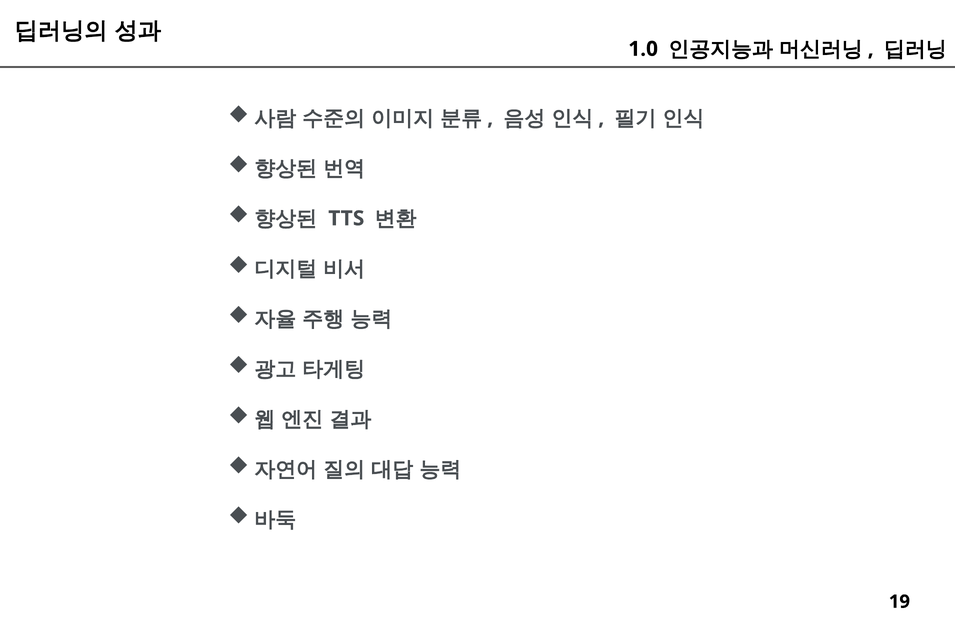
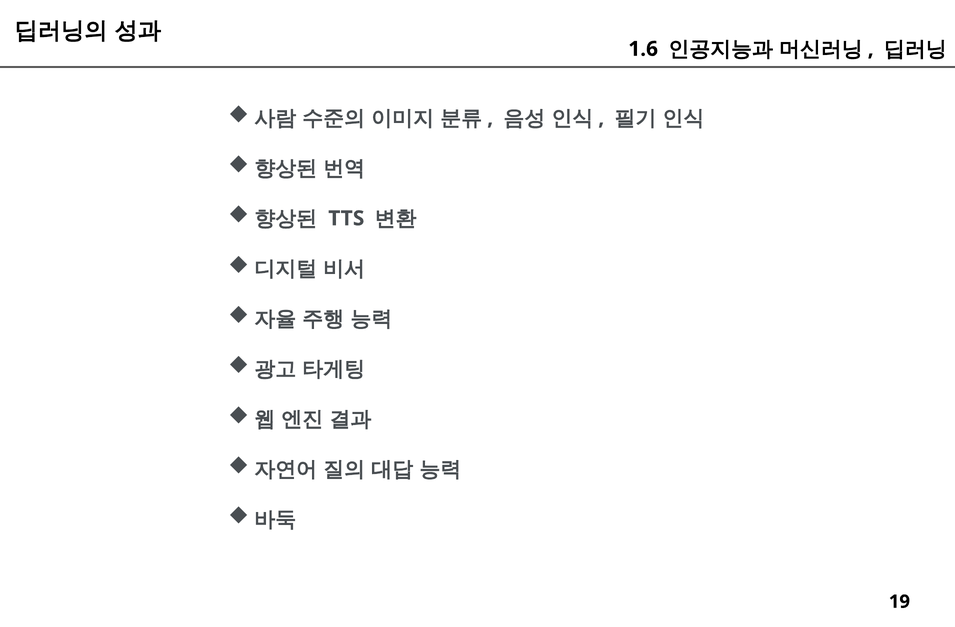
1.0: 1.0 -> 1.6
